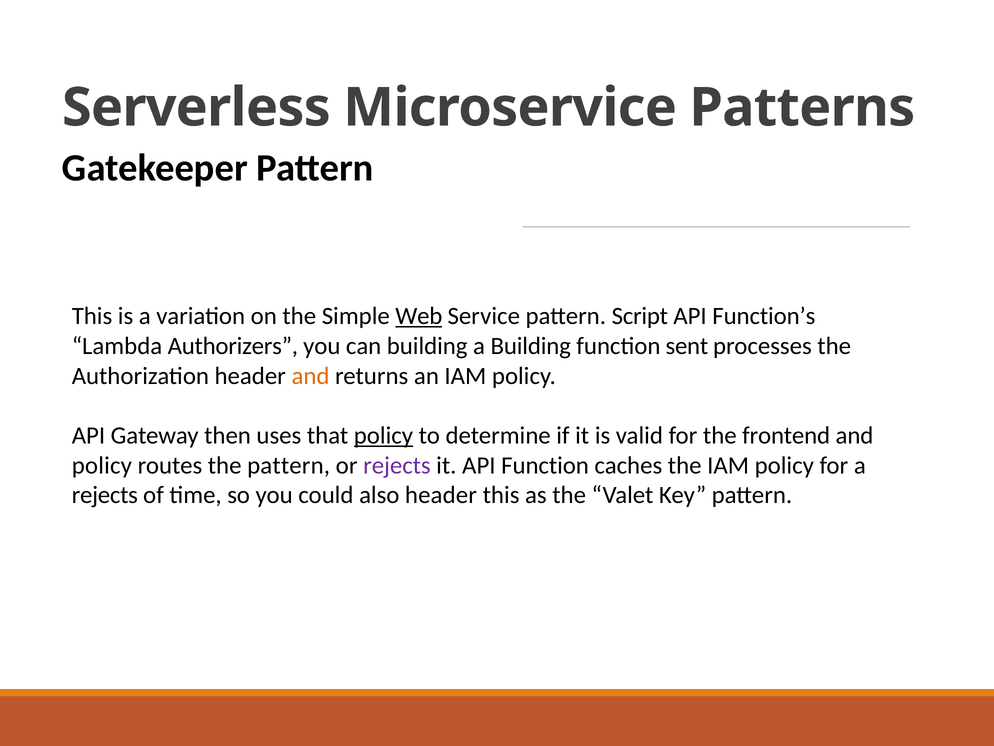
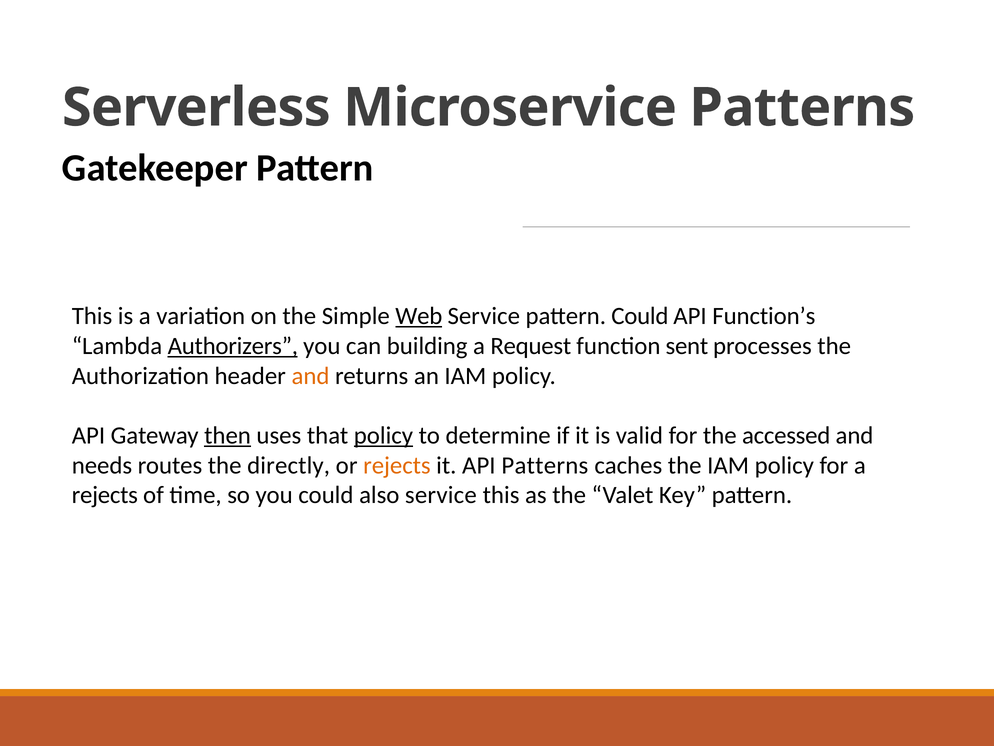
pattern Script: Script -> Could
Authorizers underline: none -> present
a Building: Building -> Request
then underline: none -> present
frontend: frontend -> accessed
policy at (102, 465): policy -> needs
the pattern: pattern -> directly
rejects at (397, 465) colour: purple -> orange
API Function: Function -> Patterns
also header: header -> service
